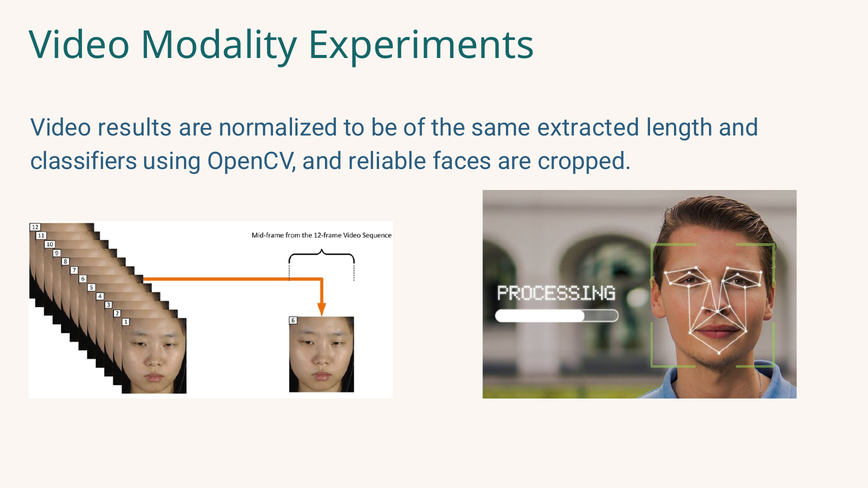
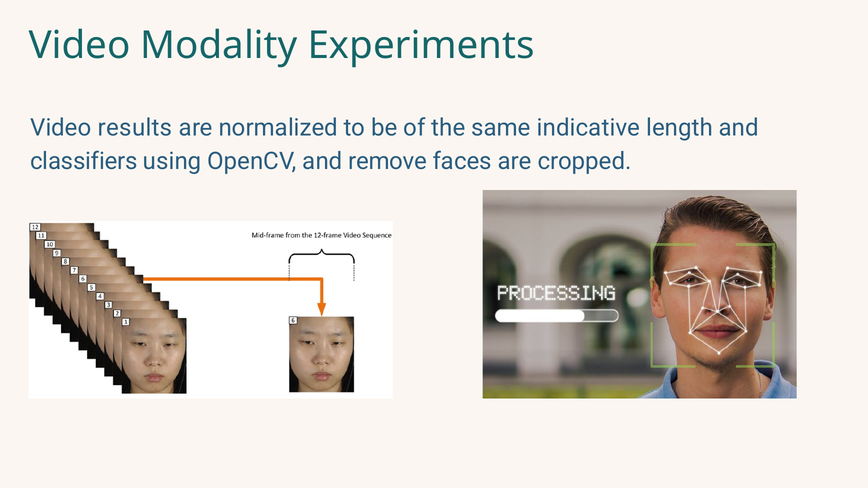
extracted: extracted -> indicative
reliable: reliable -> remove
